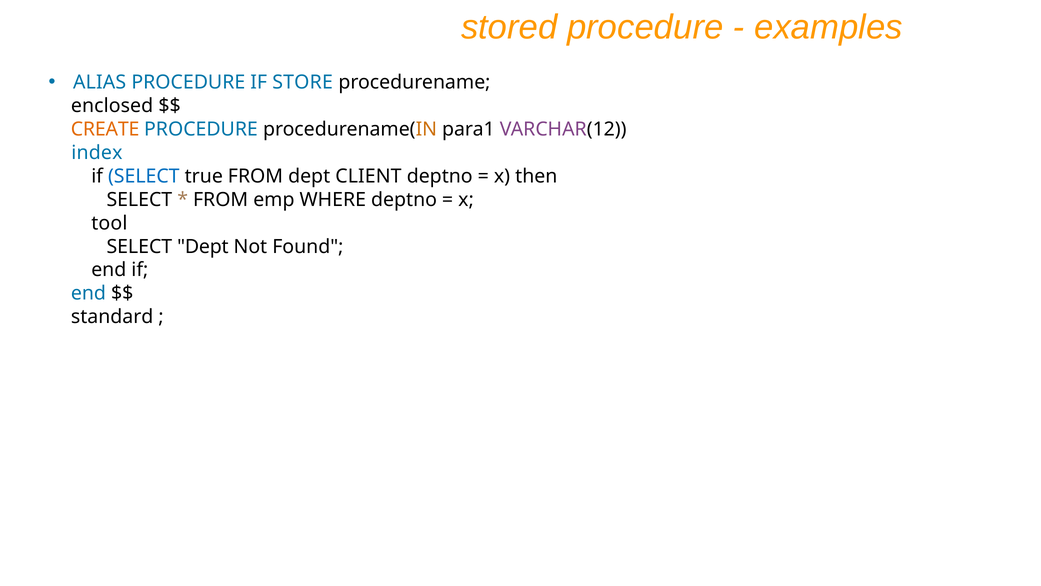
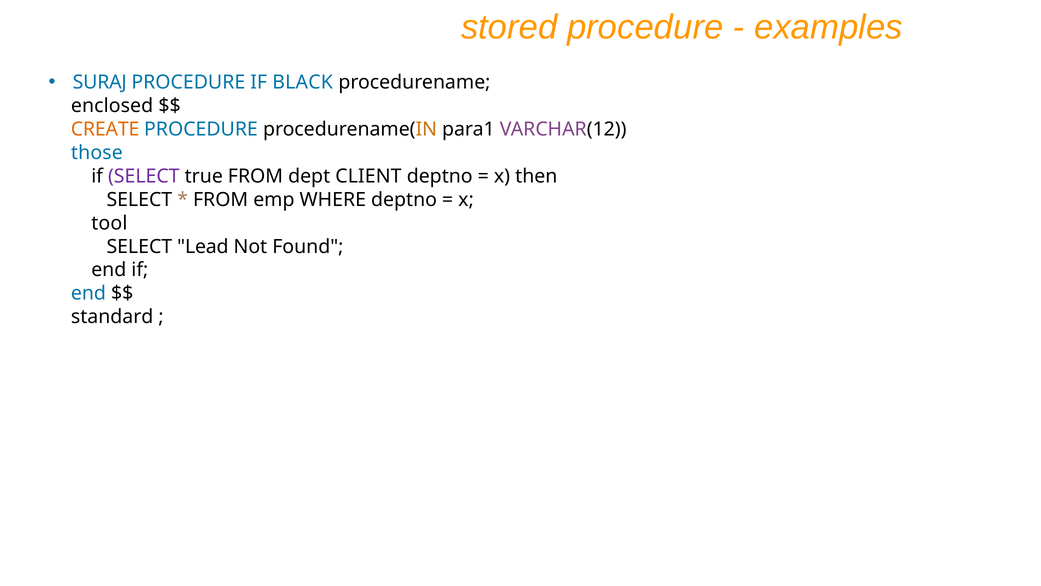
ALIAS: ALIAS -> SURAJ
STORE: STORE -> BLACK
index: index -> those
SELECT at (144, 176) colour: blue -> purple
SELECT Dept: Dept -> Lead
